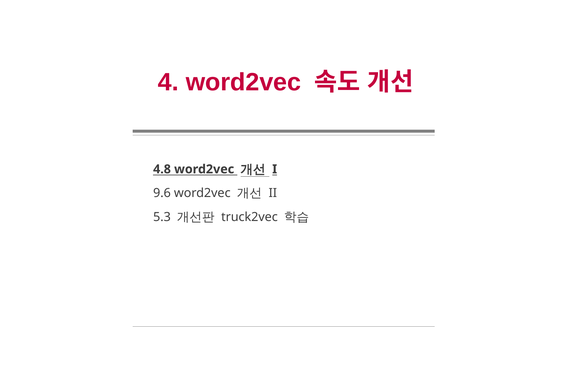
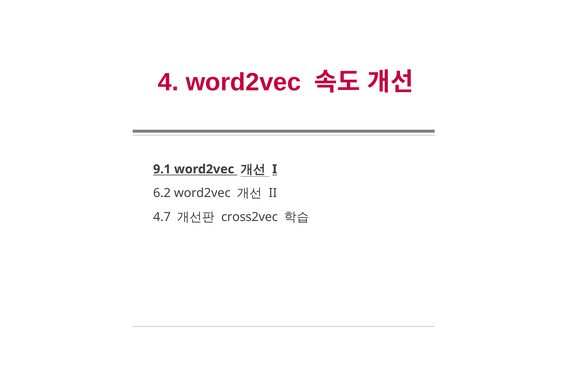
4.8: 4.8 -> 9.1
9.6: 9.6 -> 6.2
5.3: 5.3 -> 4.7
truck2vec: truck2vec -> cross2vec
